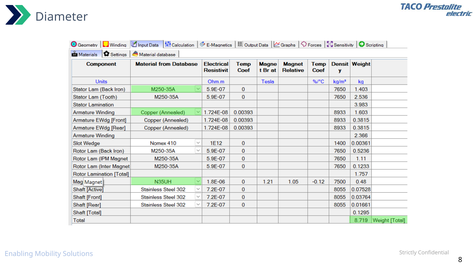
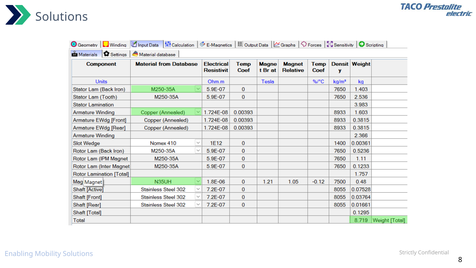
Diameter at (62, 17): Diameter -> Solutions
